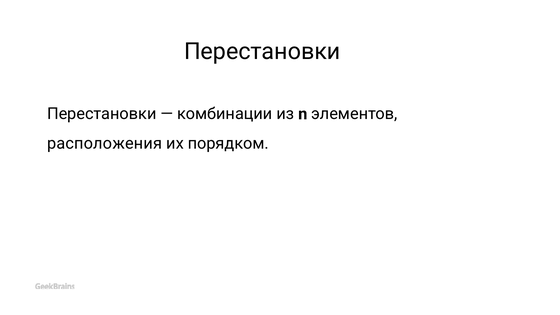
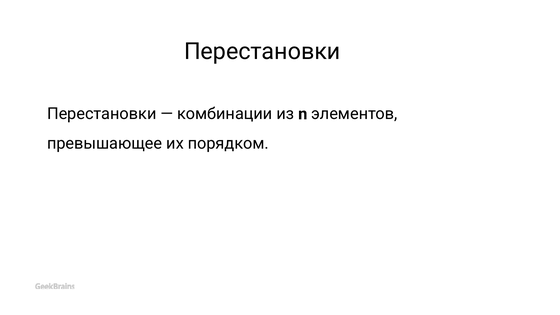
расположения: расположения -> превышающее
